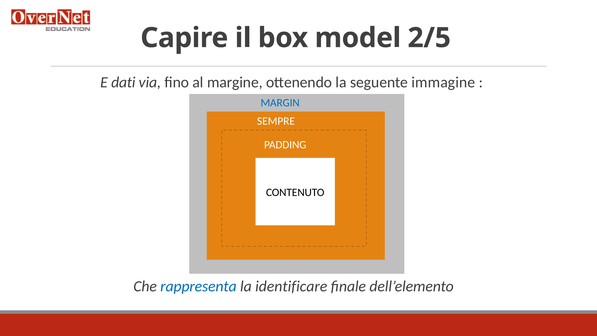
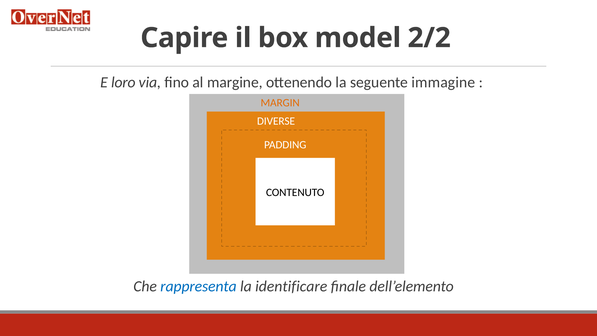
2/5: 2/5 -> 2/2
dati: dati -> loro
MARGIN colour: blue -> orange
SEMPRE: SEMPRE -> DIVERSE
